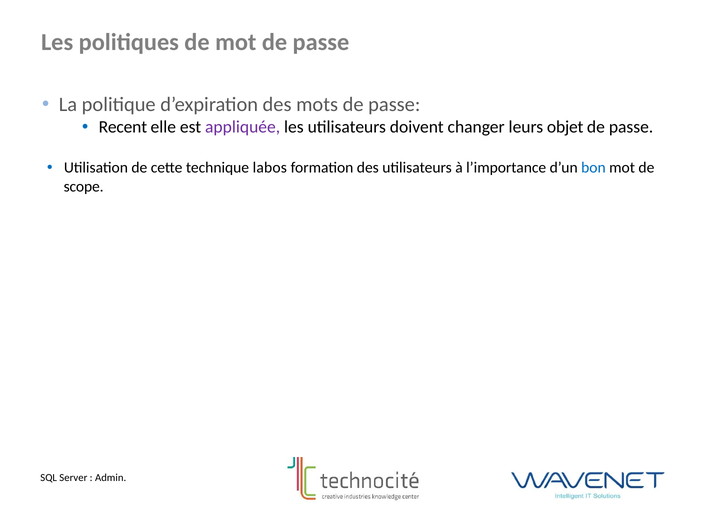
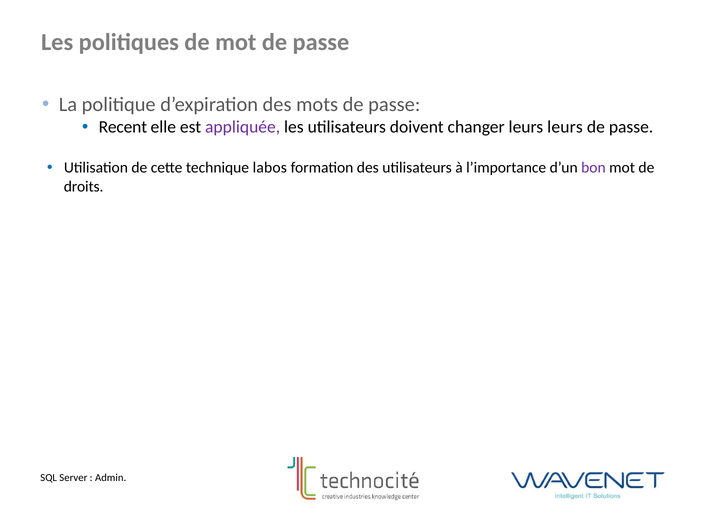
leurs objet: objet -> leurs
bon colour: blue -> purple
scope: scope -> droits
